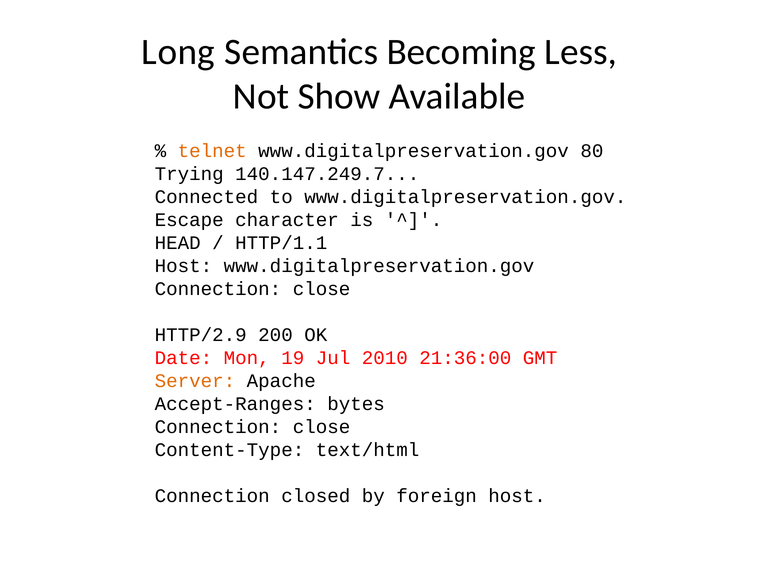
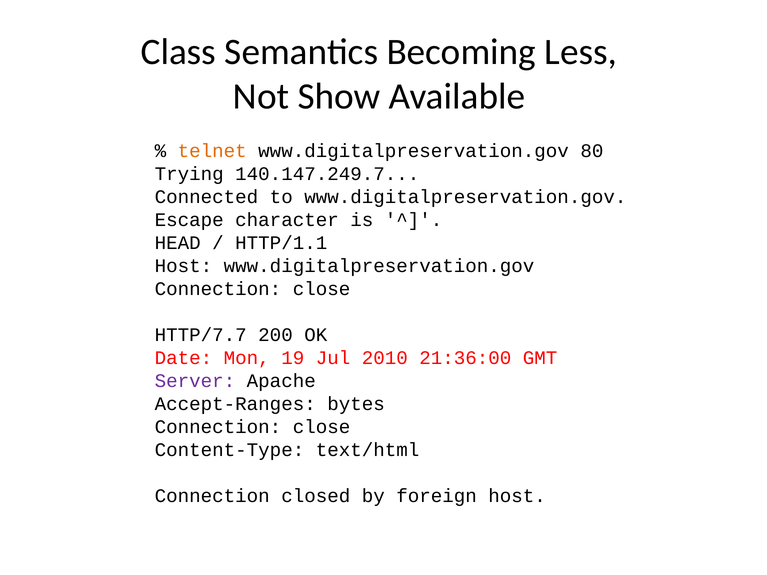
Long: Long -> Class
HTTP/2.9: HTTP/2.9 -> HTTP/7.7
Server colour: orange -> purple
